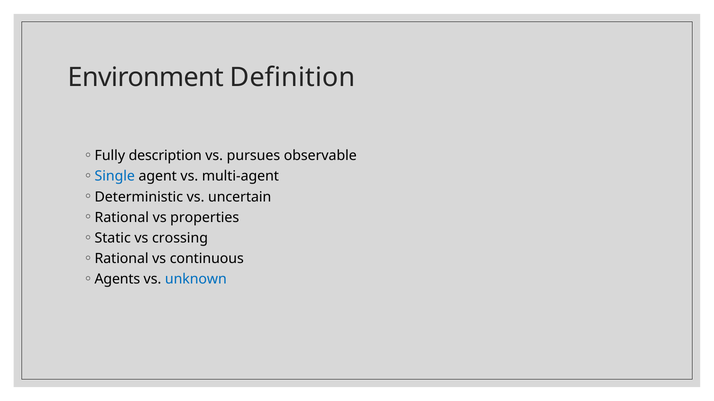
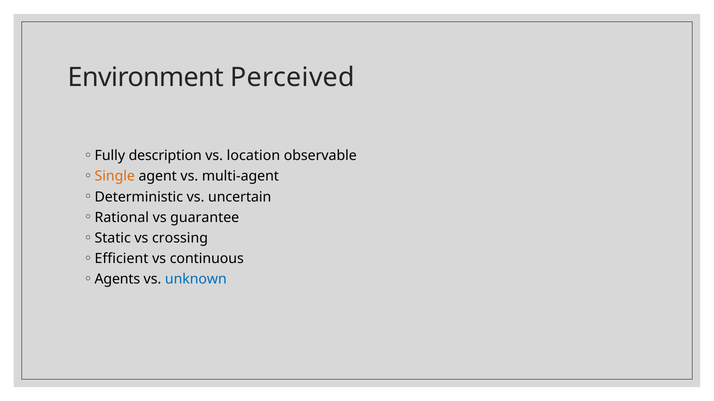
Definition: Definition -> Perceived
pursues: pursues -> location
Single colour: blue -> orange
properties: properties -> guarantee
Rational at (122, 259): Rational -> Efficient
